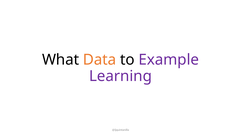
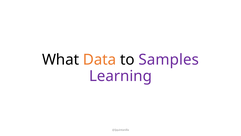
Example: Example -> Samples
